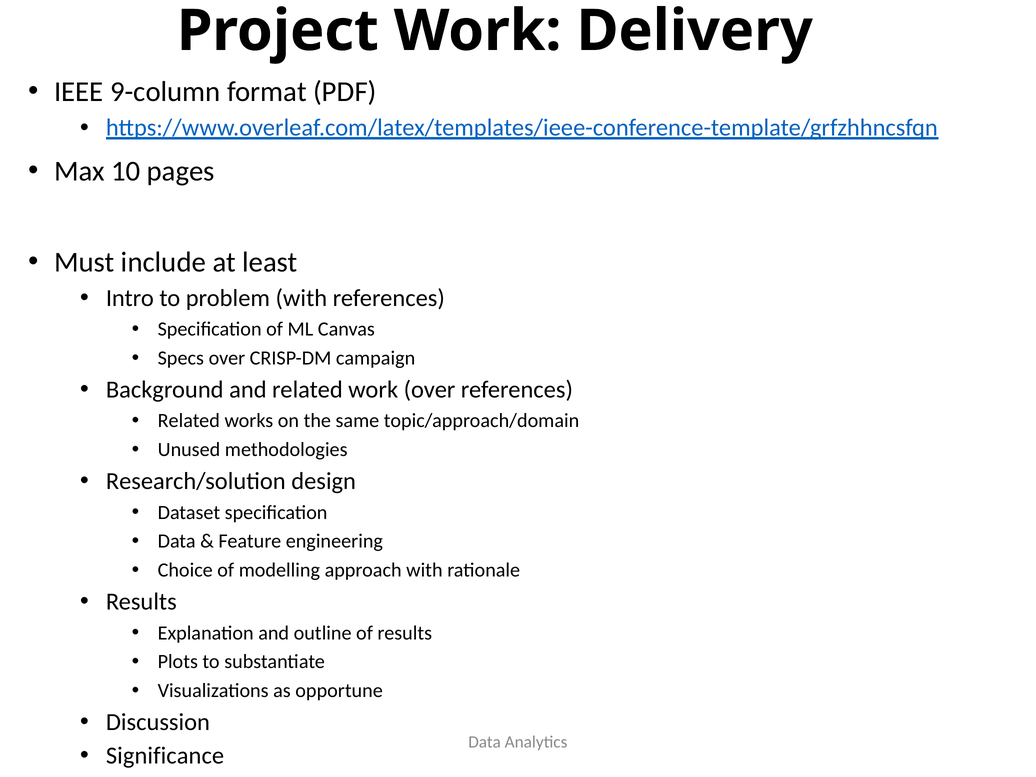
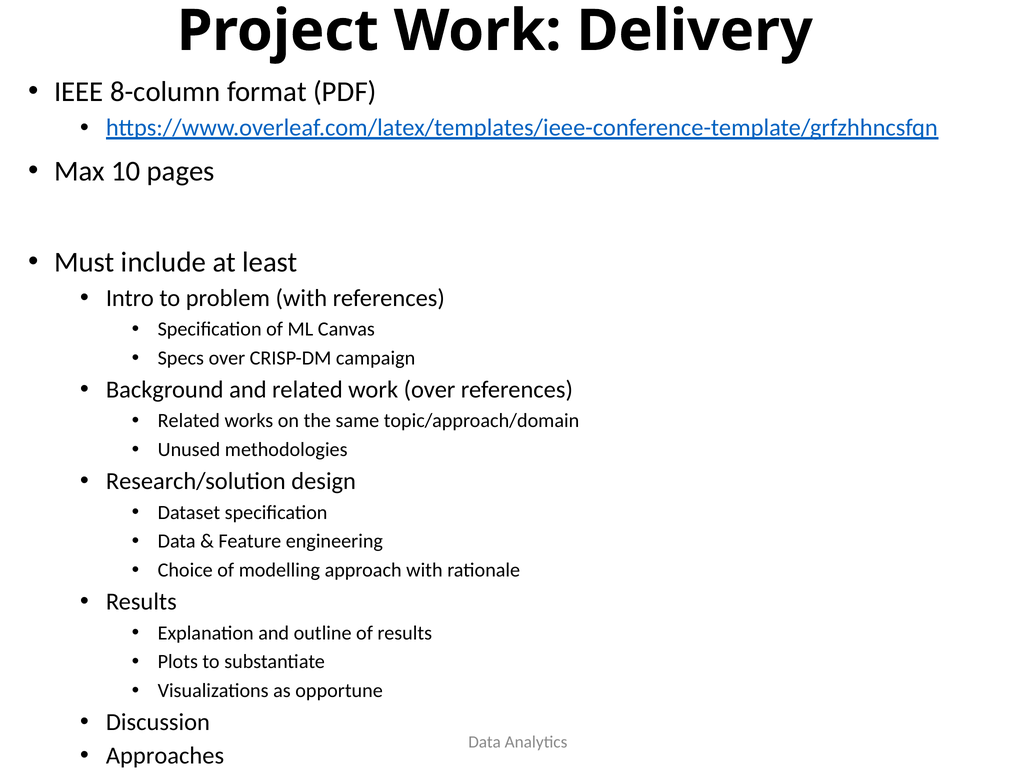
9-column: 9-column -> 8-column
Significance: Significance -> Approaches
